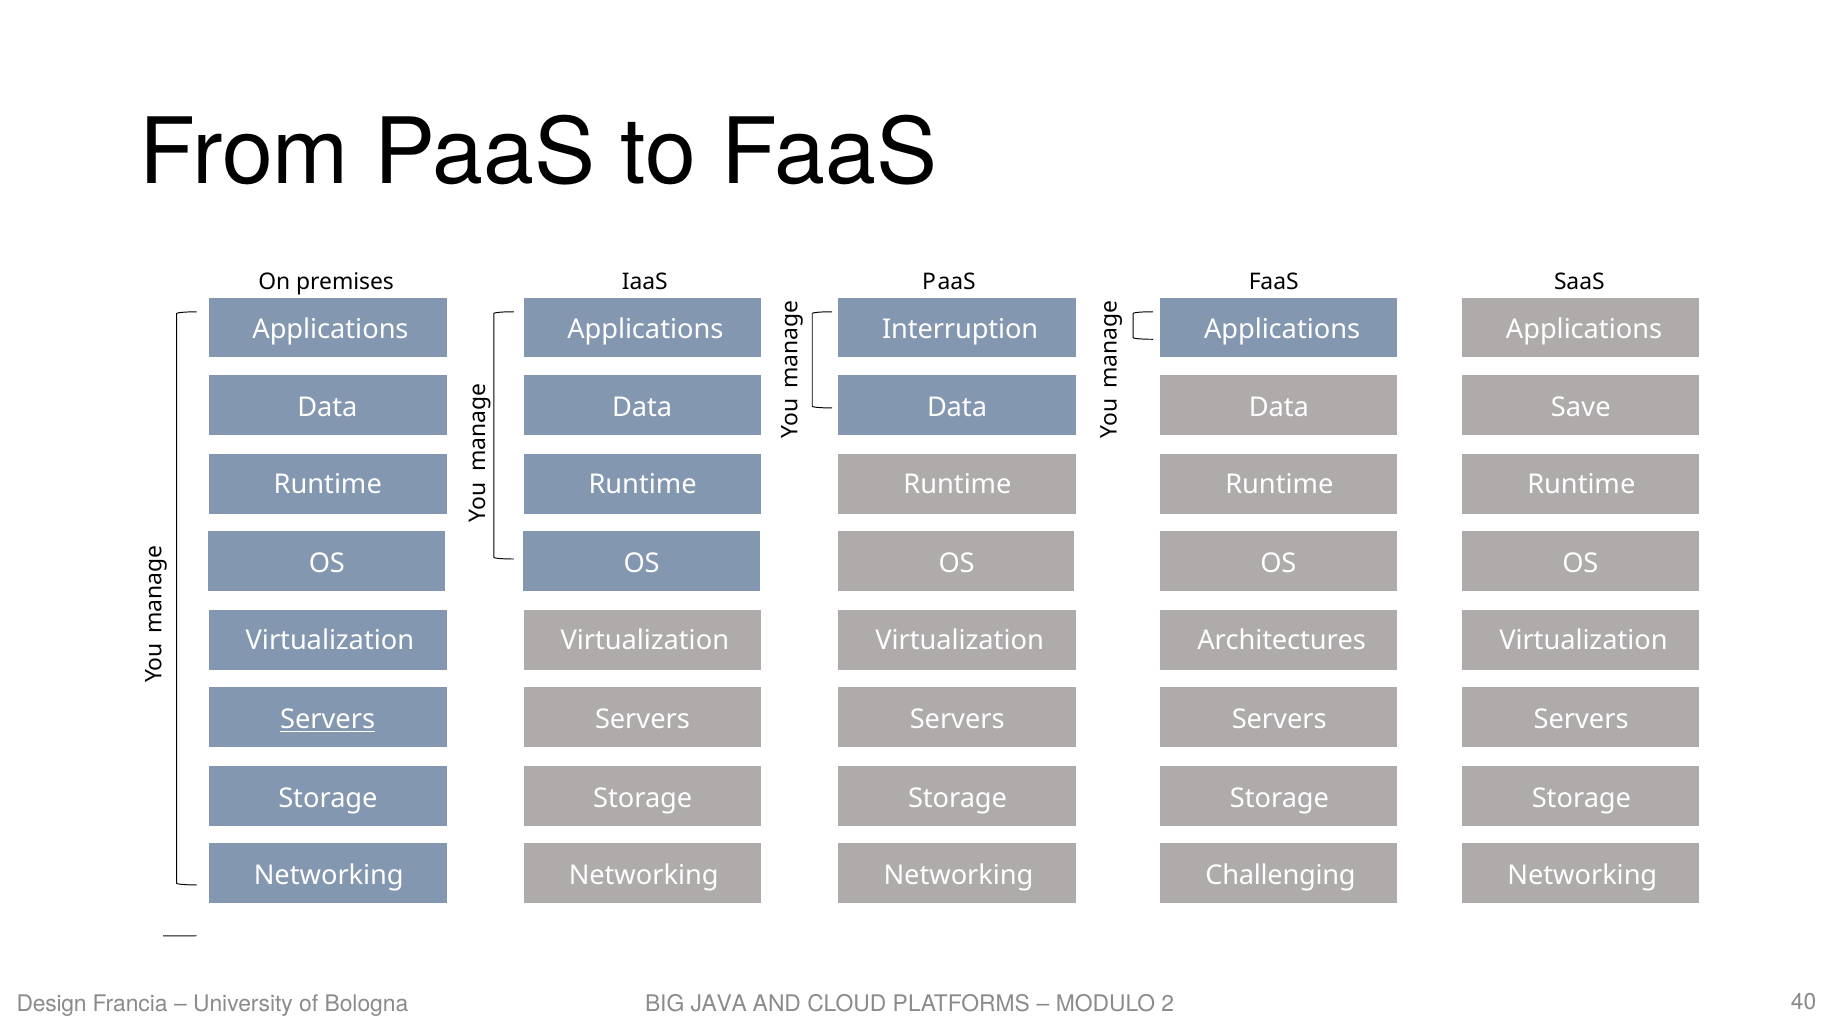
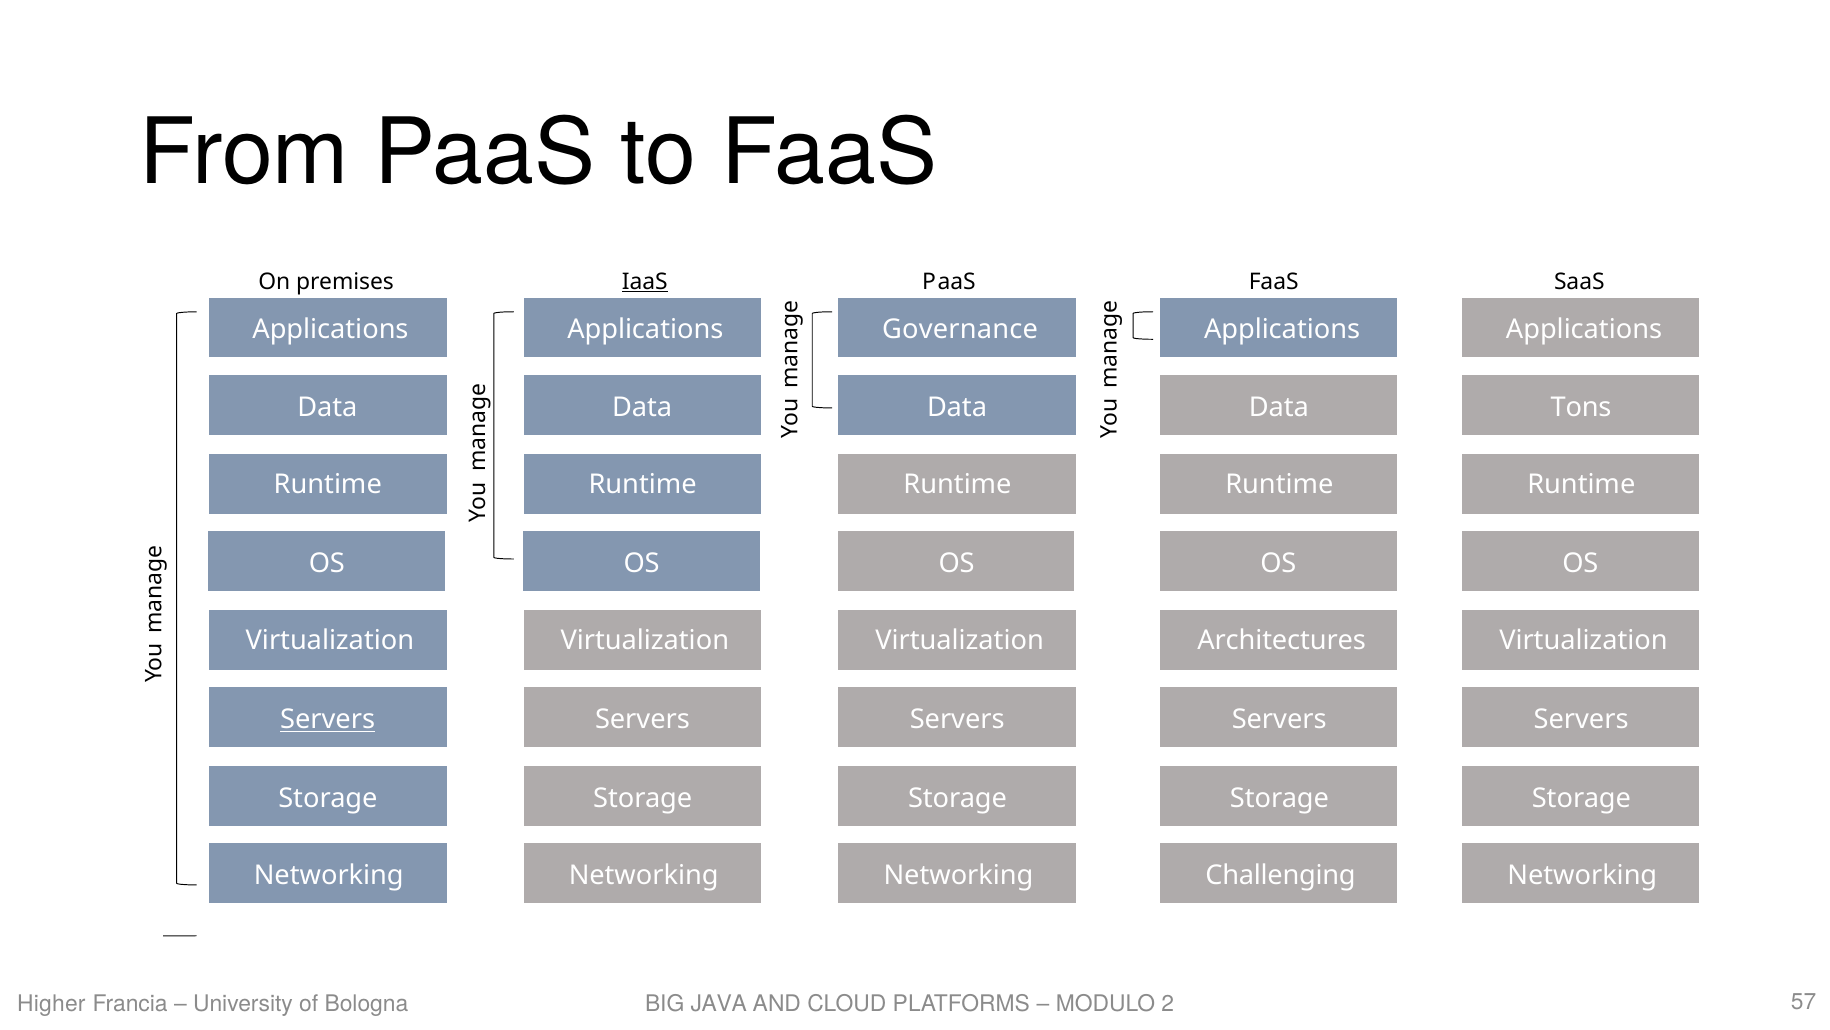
IaaS underline: none -> present
Interruption: Interruption -> Governance
Save: Save -> Tons
Design: Design -> Higher
40: 40 -> 57
